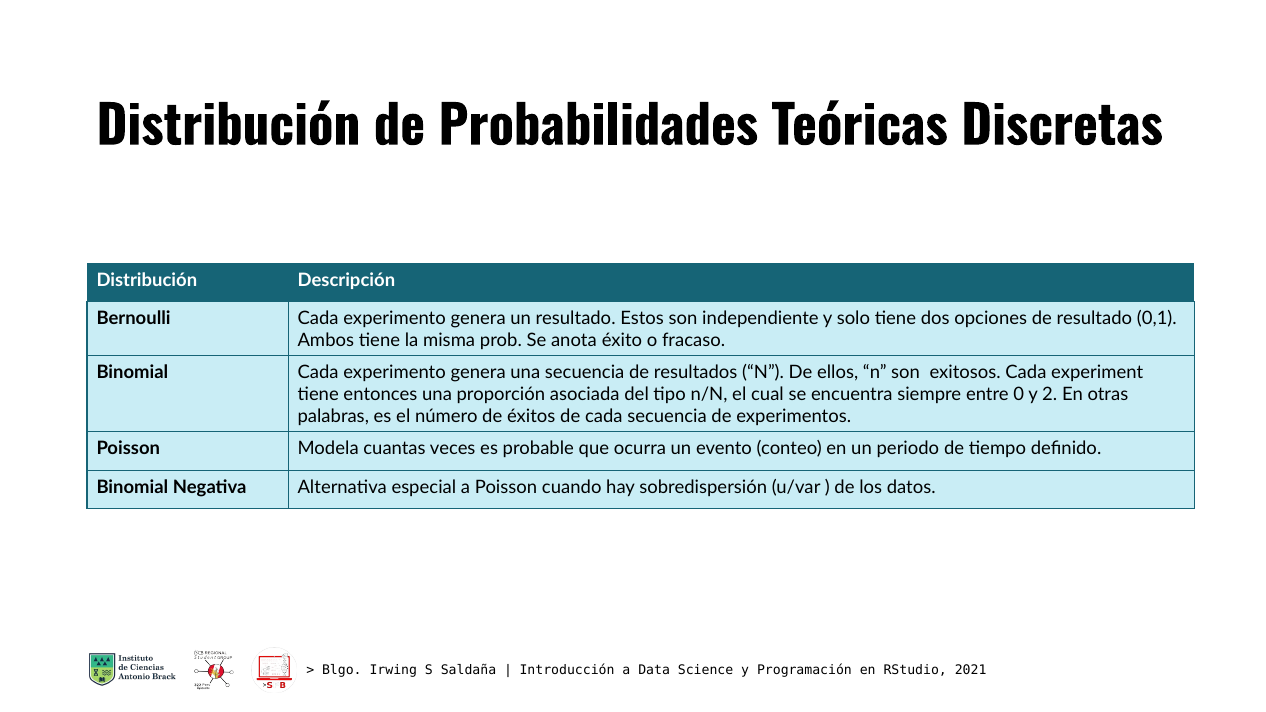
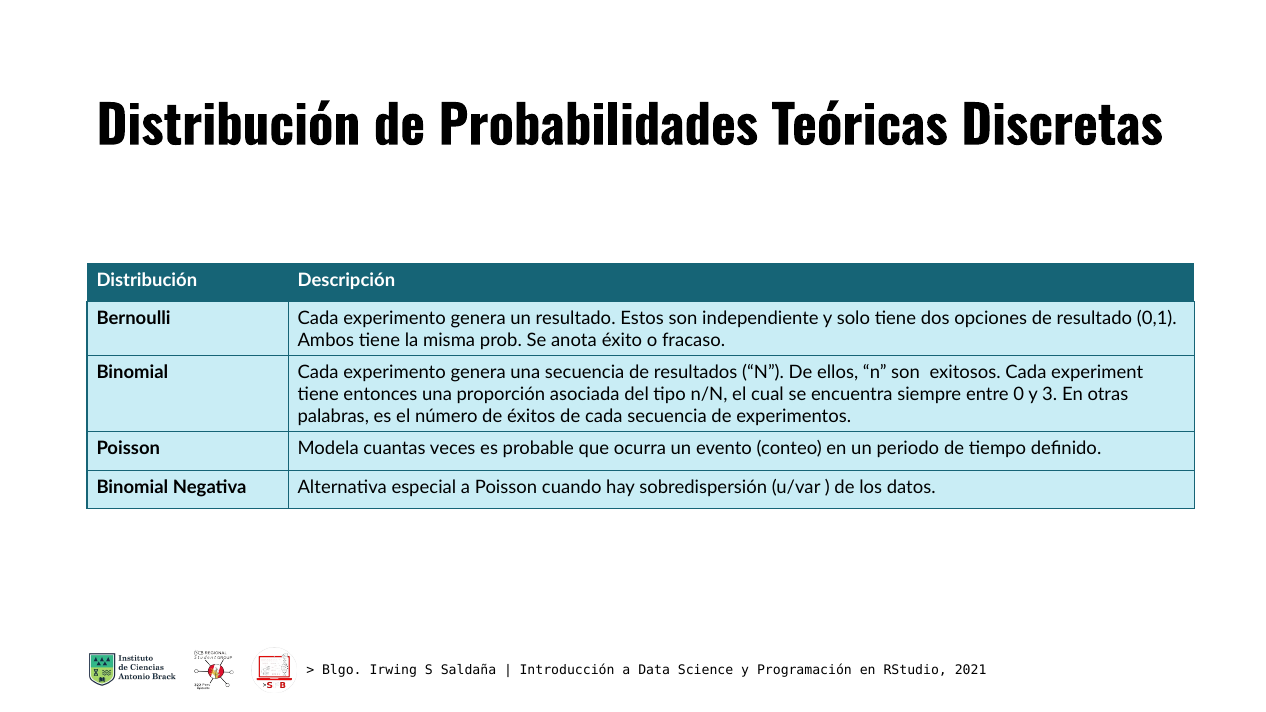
2: 2 -> 3
